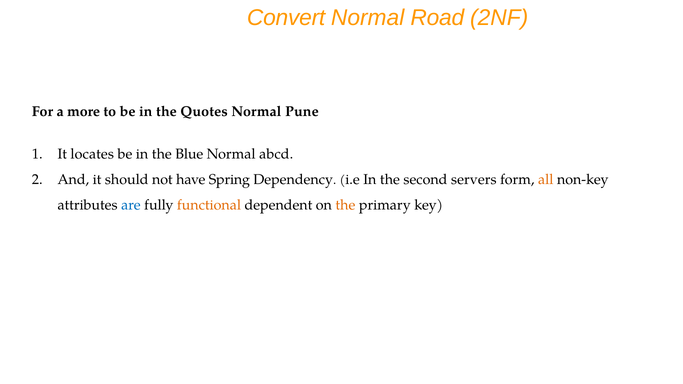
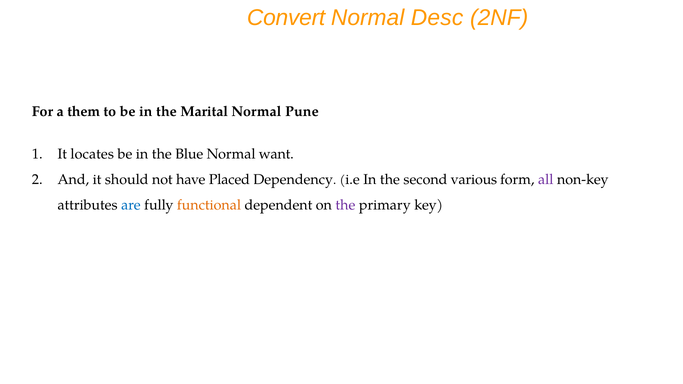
Road: Road -> Desc
more: more -> them
Quotes: Quotes -> Marital
abcd: abcd -> want
Spring: Spring -> Placed
servers: servers -> various
all colour: orange -> purple
the at (345, 205) colour: orange -> purple
